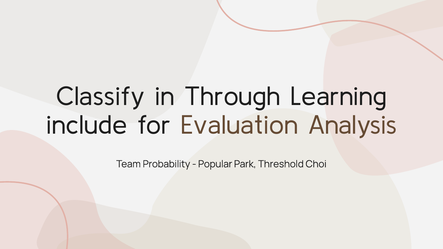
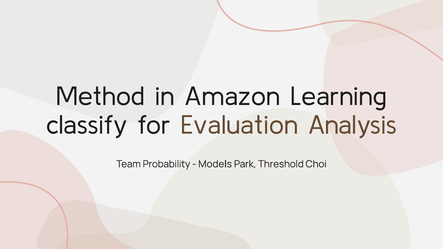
Classify: Classify -> Method
Through: Through -> Amazon
include: include -> classify
Popular: Popular -> Models
